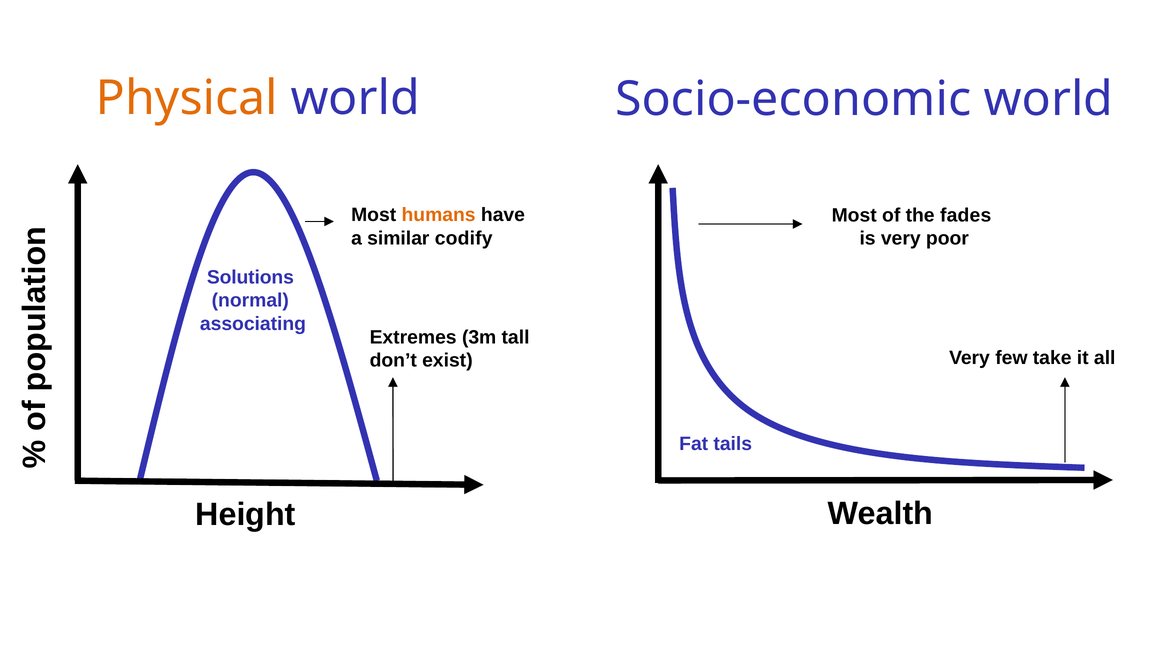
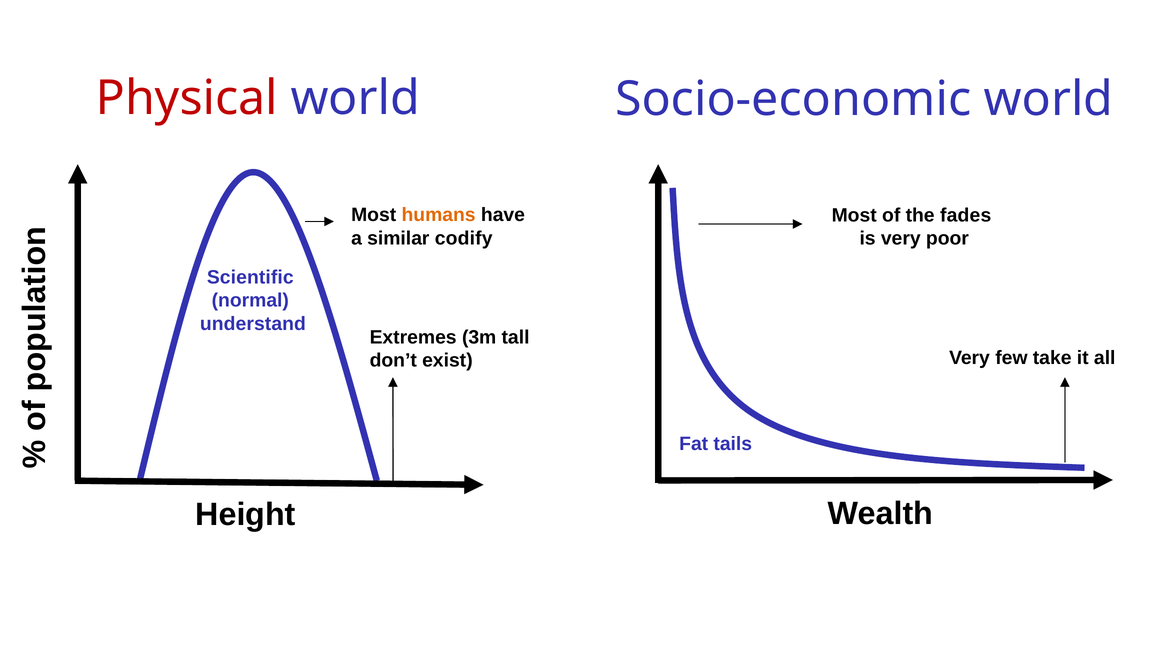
Physical colour: orange -> red
Solutions: Solutions -> Scientific
associating: associating -> understand
